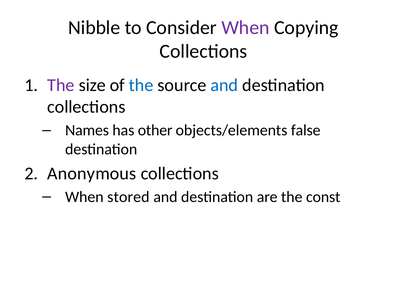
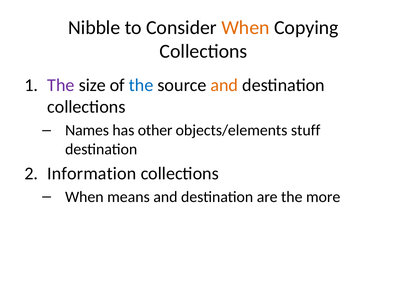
When at (245, 28) colour: purple -> orange
and at (224, 85) colour: blue -> orange
false: false -> stuff
Anonymous: Anonymous -> Information
stored: stored -> means
const: const -> more
